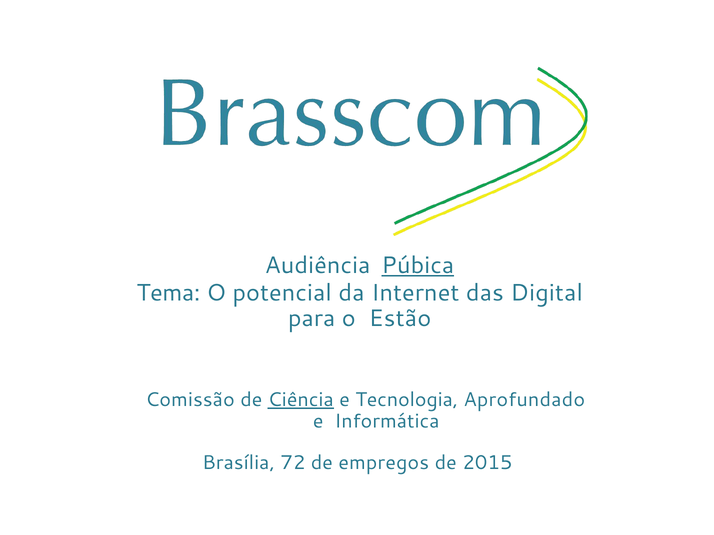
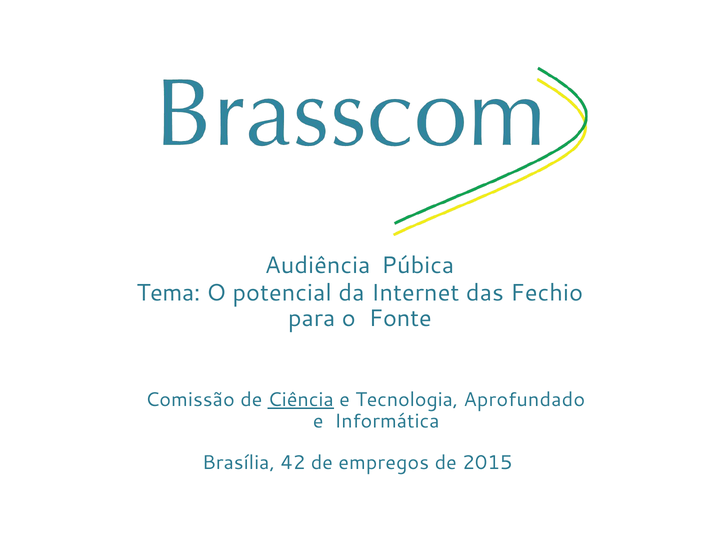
Púbica underline: present -> none
Digital: Digital -> Fechio
Estão: Estão -> Fonte
72: 72 -> 42
